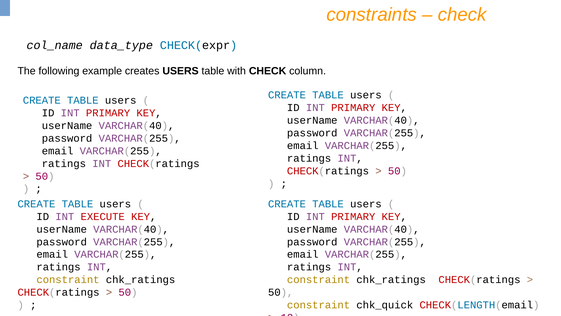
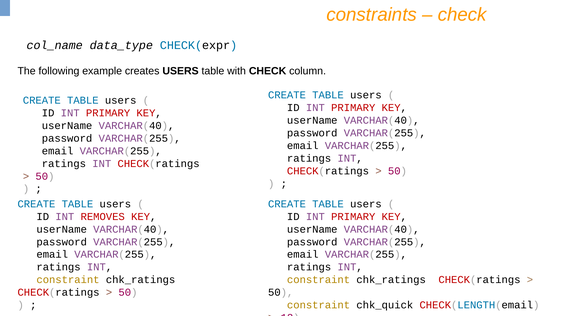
EXECUTE: EXECUTE -> REMOVES
